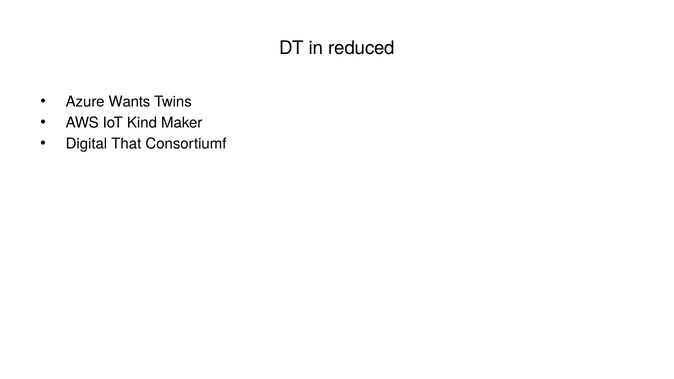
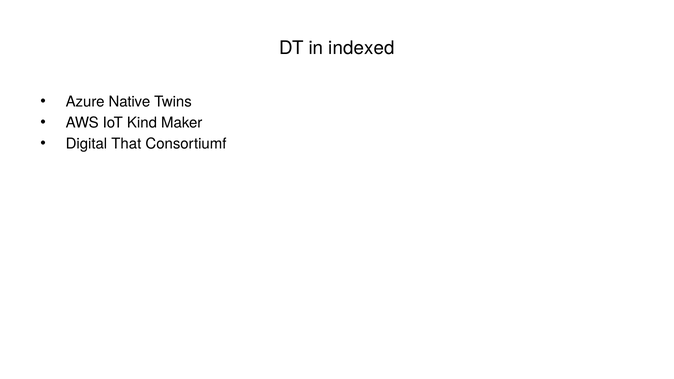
reduced: reduced -> indexed
Wants: Wants -> Native
